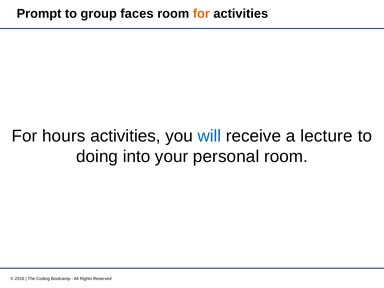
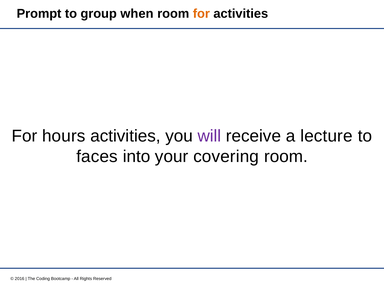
faces: faces -> when
will colour: blue -> purple
doing: doing -> faces
personal: personal -> covering
